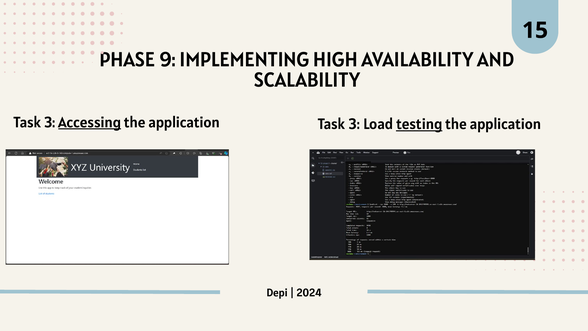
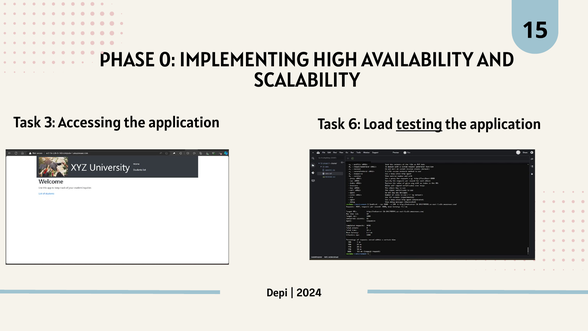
9: 9 -> 0
Accessing underline: present -> none
application Task 3: 3 -> 6
